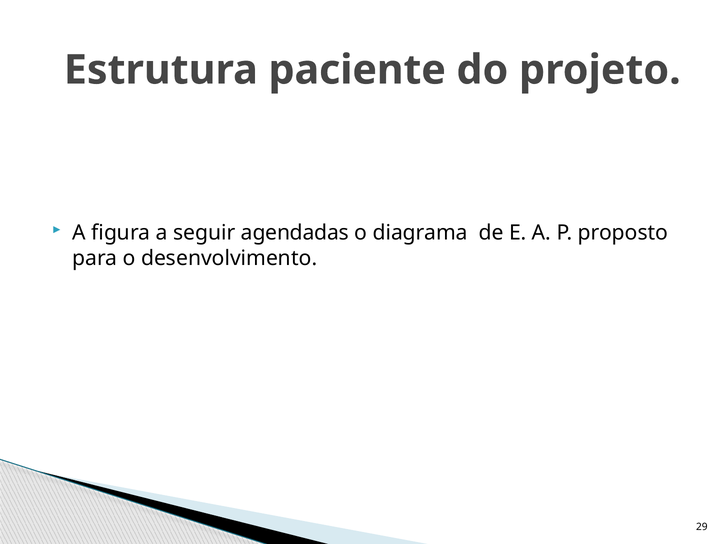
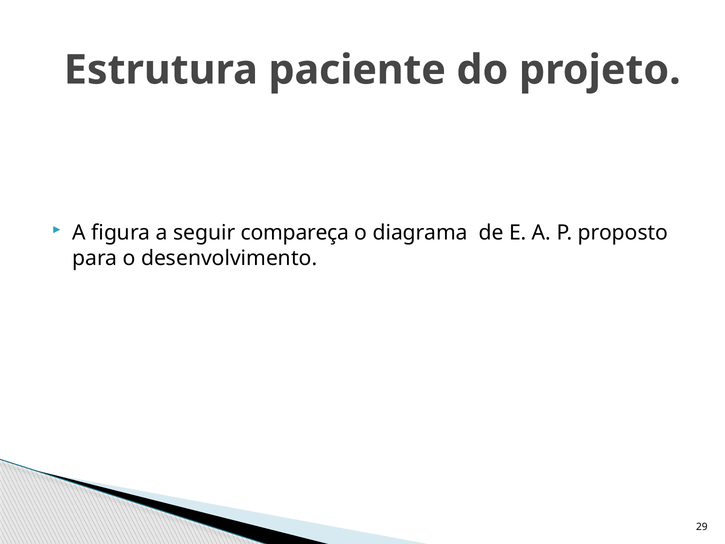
agendadas: agendadas -> compareça
